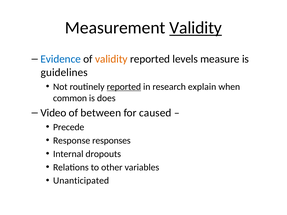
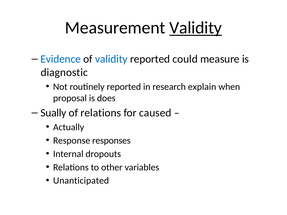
validity at (111, 59) colour: orange -> blue
levels: levels -> could
guidelines: guidelines -> diagnostic
reported at (124, 87) underline: present -> none
common: common -> proposal
Video: Video -> Sually
of between: between -> relations
Precede: Precede -> Actually
